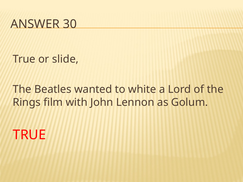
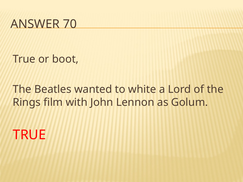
30: 30 -> 70
slide: slide -> boot
